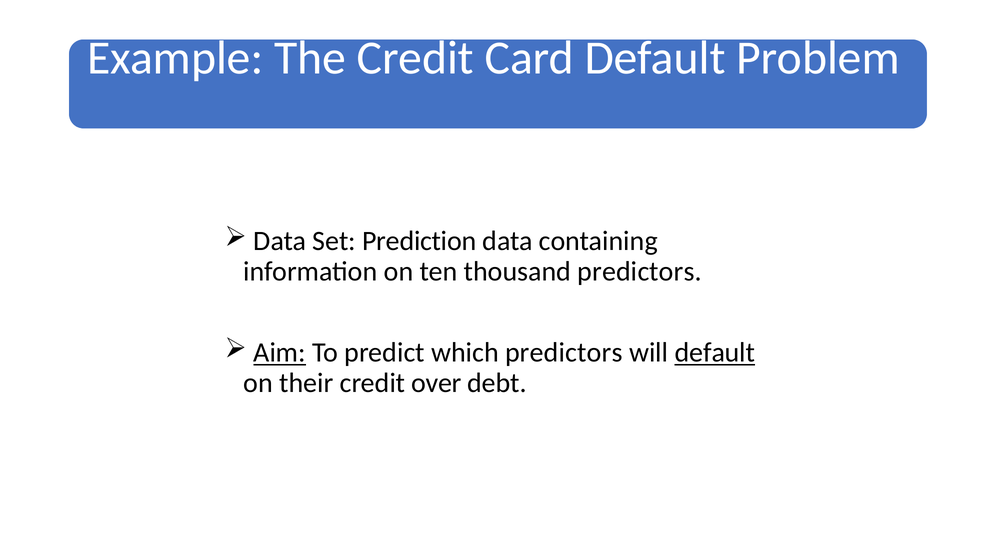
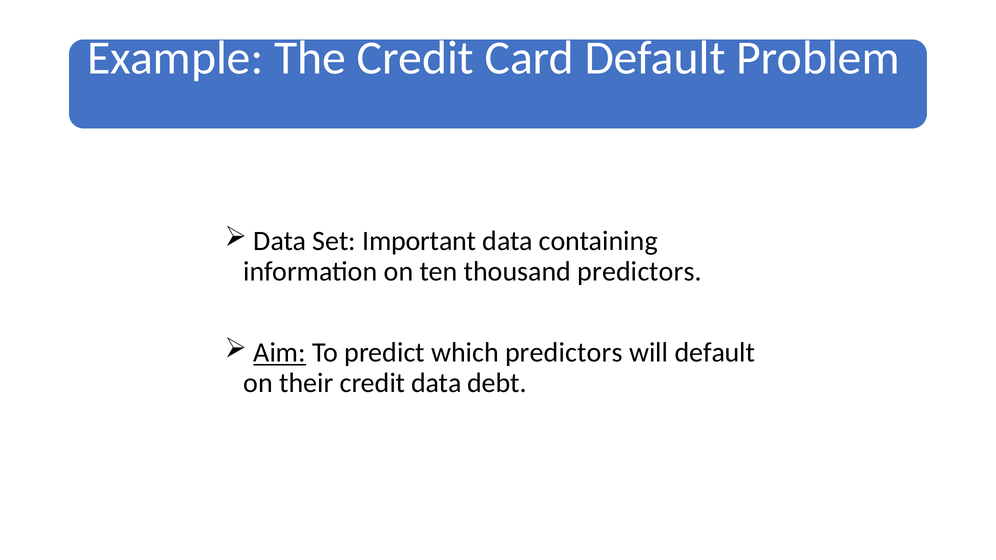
Prediction: Prediction -> Important
default at (715, 353) underline: present -> none
credit over: over -> data
